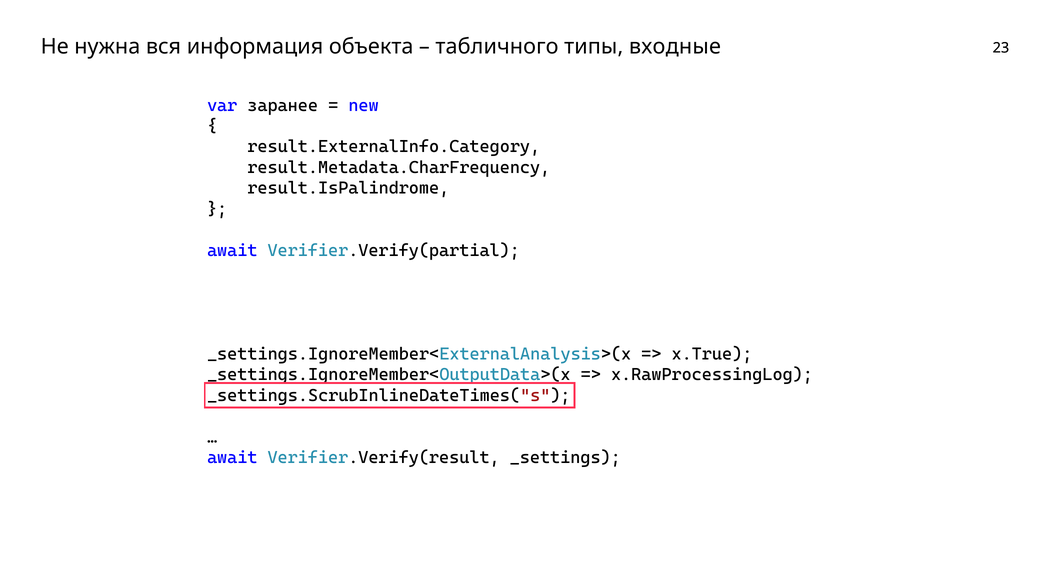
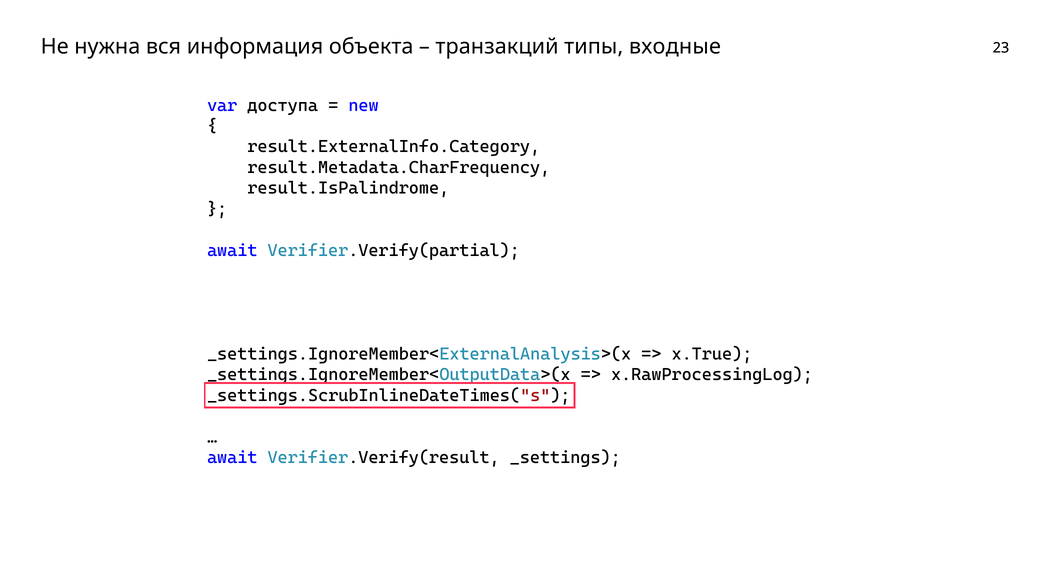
табличного: табличного -> транзакций
заранее: заранее -> доступа
